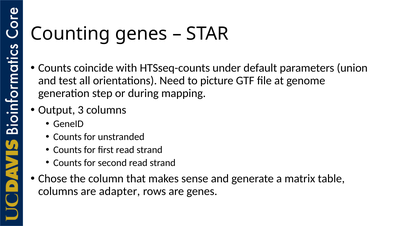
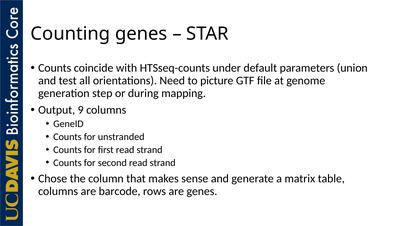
3: 3 -> 9
adapter: adapter -> barcode
